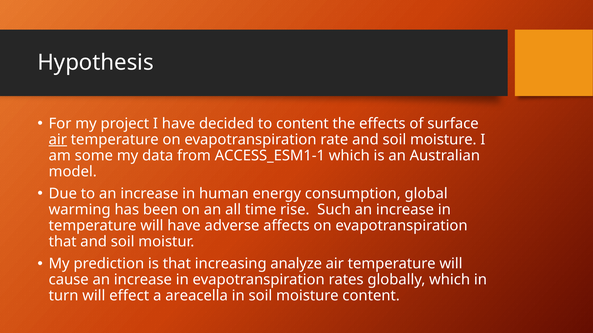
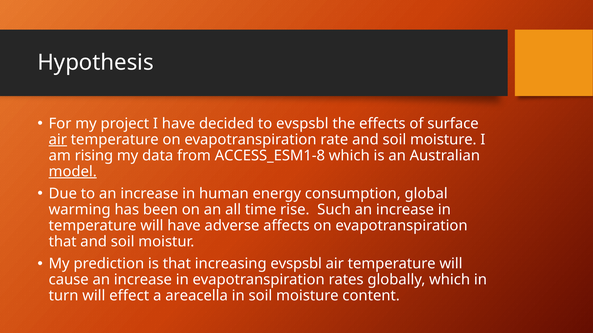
to content: content -> evspsbl
some: some -> rising
ACCESS_ESM1-1: ACCESS_ESM1-1 -> ACCESS_ESM1-8
model underline: none -> present
increasing analyze: analyze -> evspsbl
